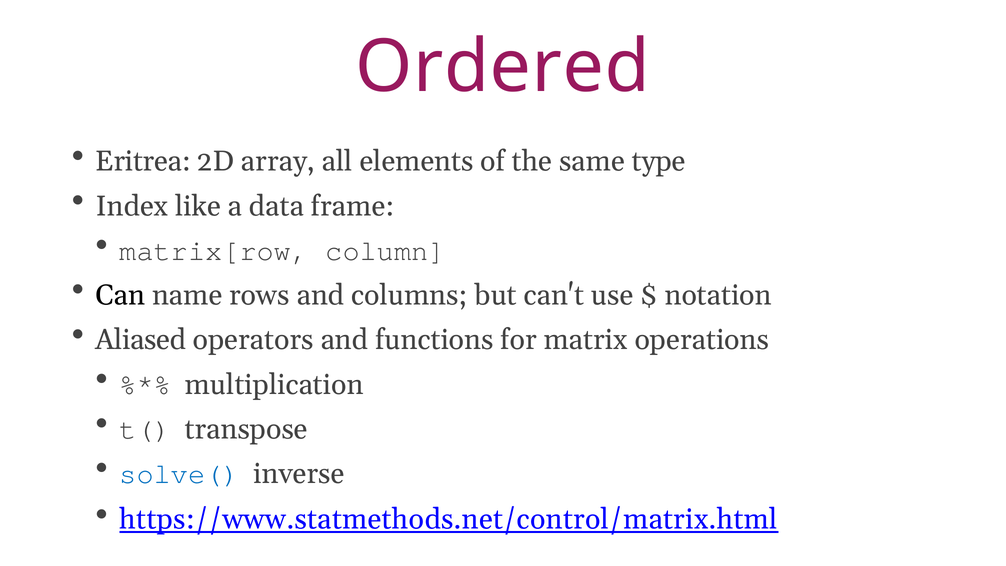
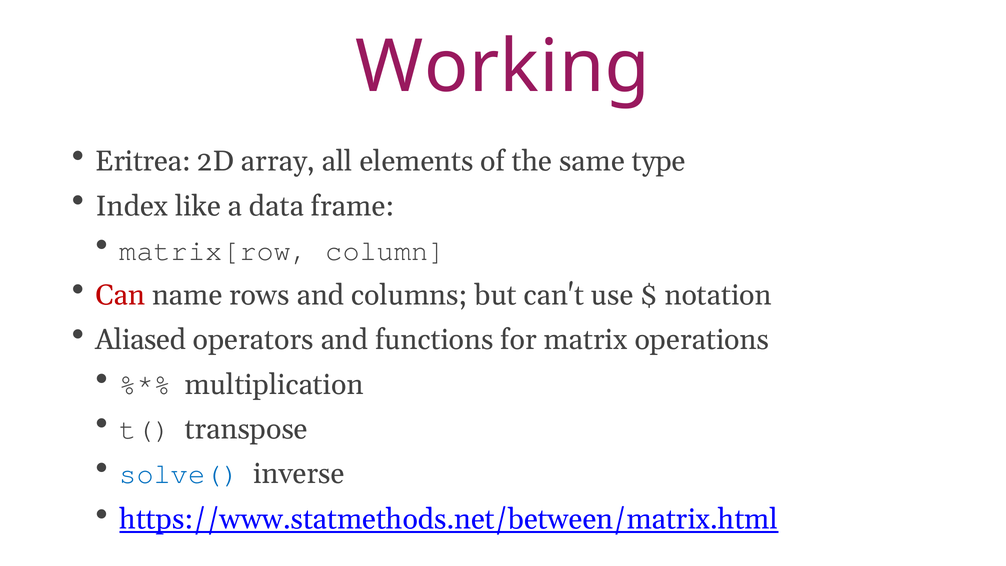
Ordered: Ordered -> Working
Can colour: black -> red
https://www.statmethods.net/control/matrix.html: https://www.statmethods.net/control/matrix.html -> https://www.statmethods.net/between/matrix.html
